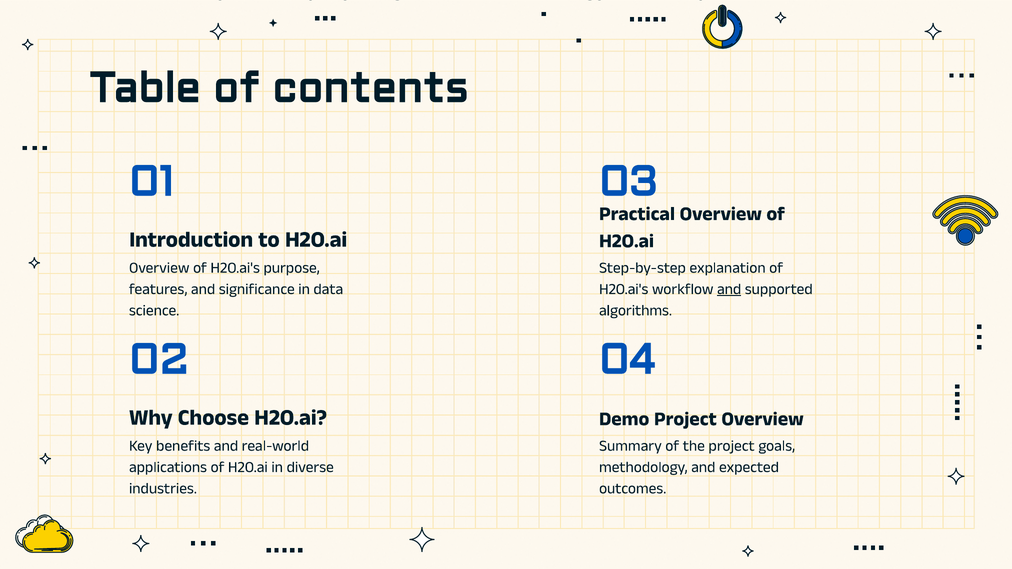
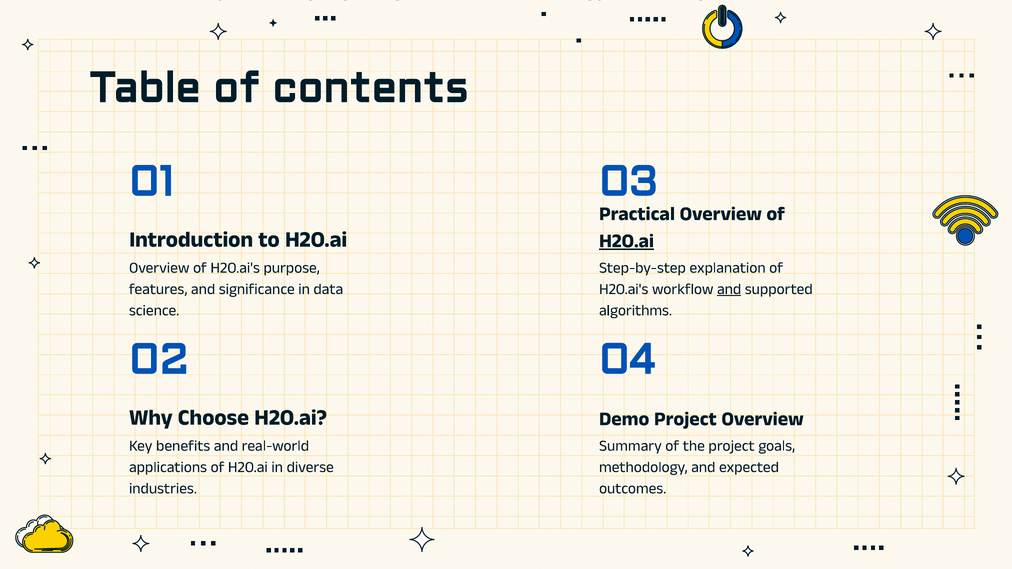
H2O.ai at (627, 241) underline: none -> present
